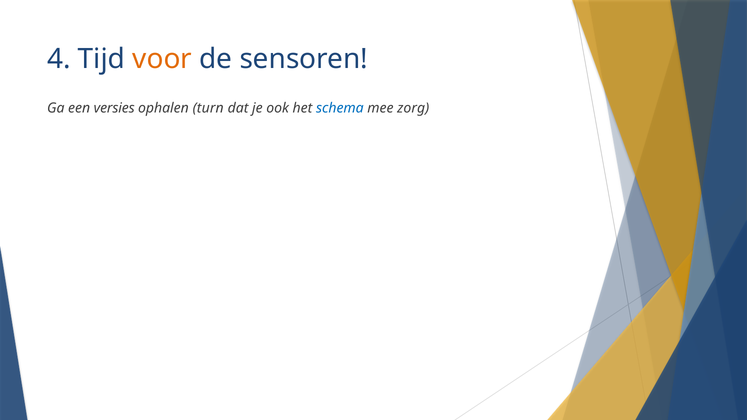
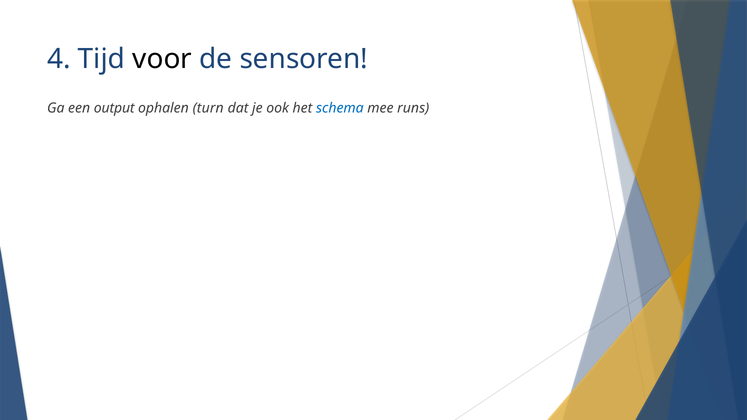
voor colour: orange -> black
versies: versies -> output
zorg: zorg -> runs
